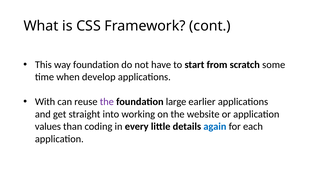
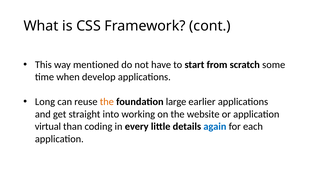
way foundation: foundation -> mentioned
With: With -> Long
the at (107, 102) colour: purple -> orange
values: values -> virtual
